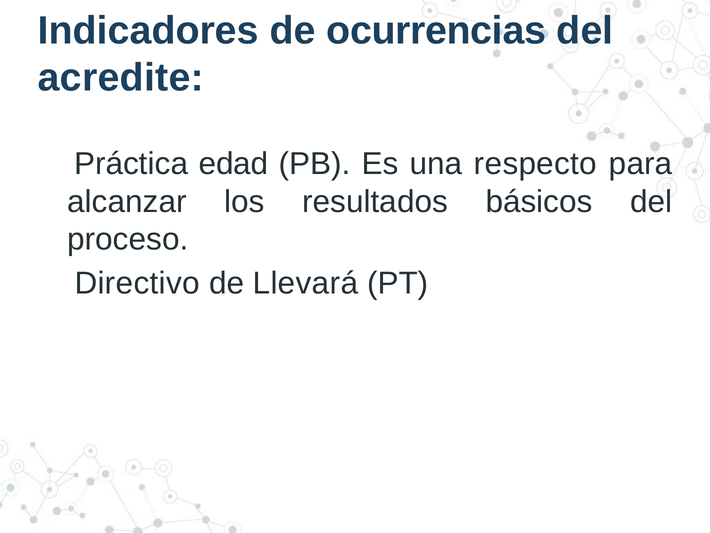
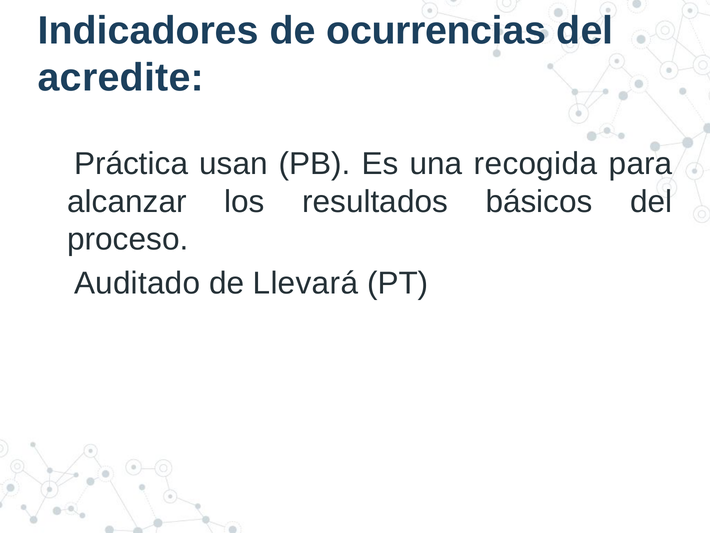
edad: edad -> usan
respecto: respecto -> recogida
Directivo: Directivo -> Auditado
